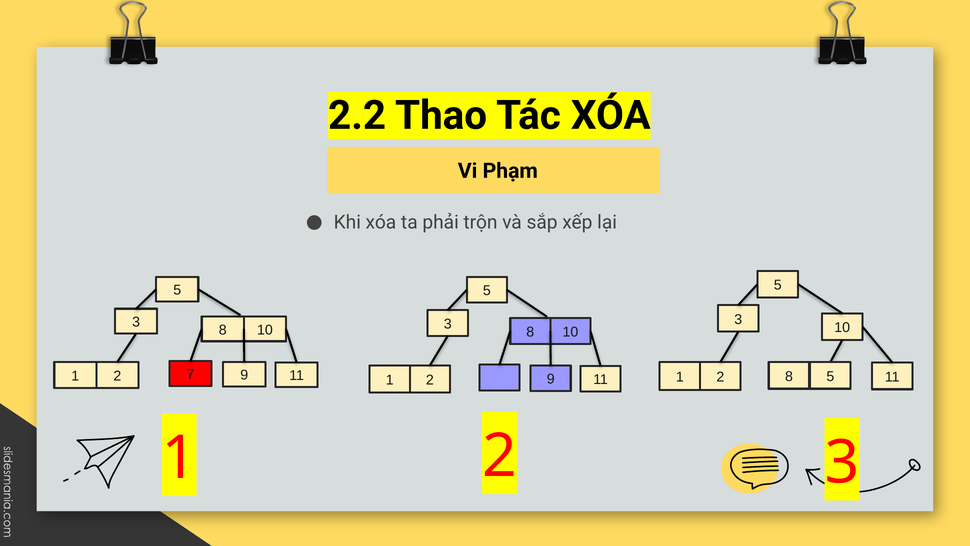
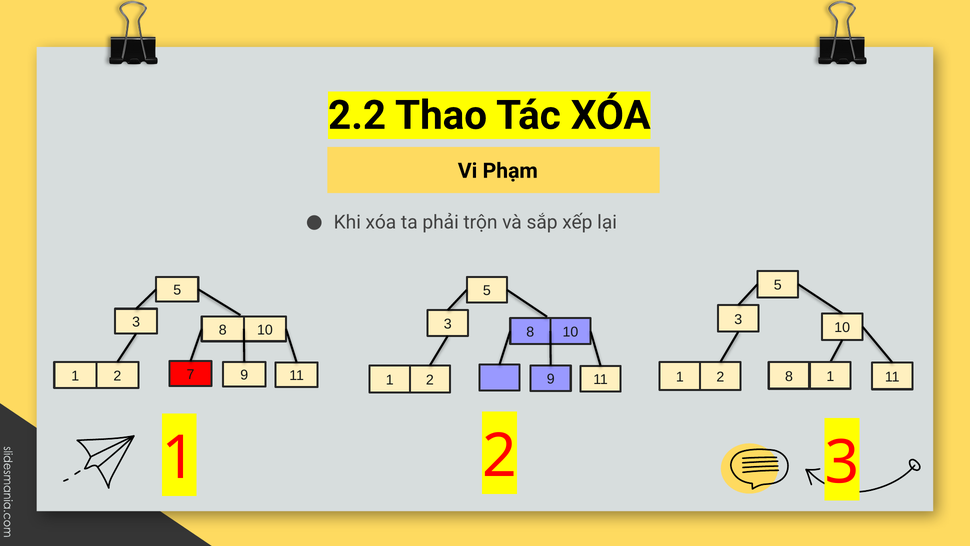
8 5: 5 -> 1
